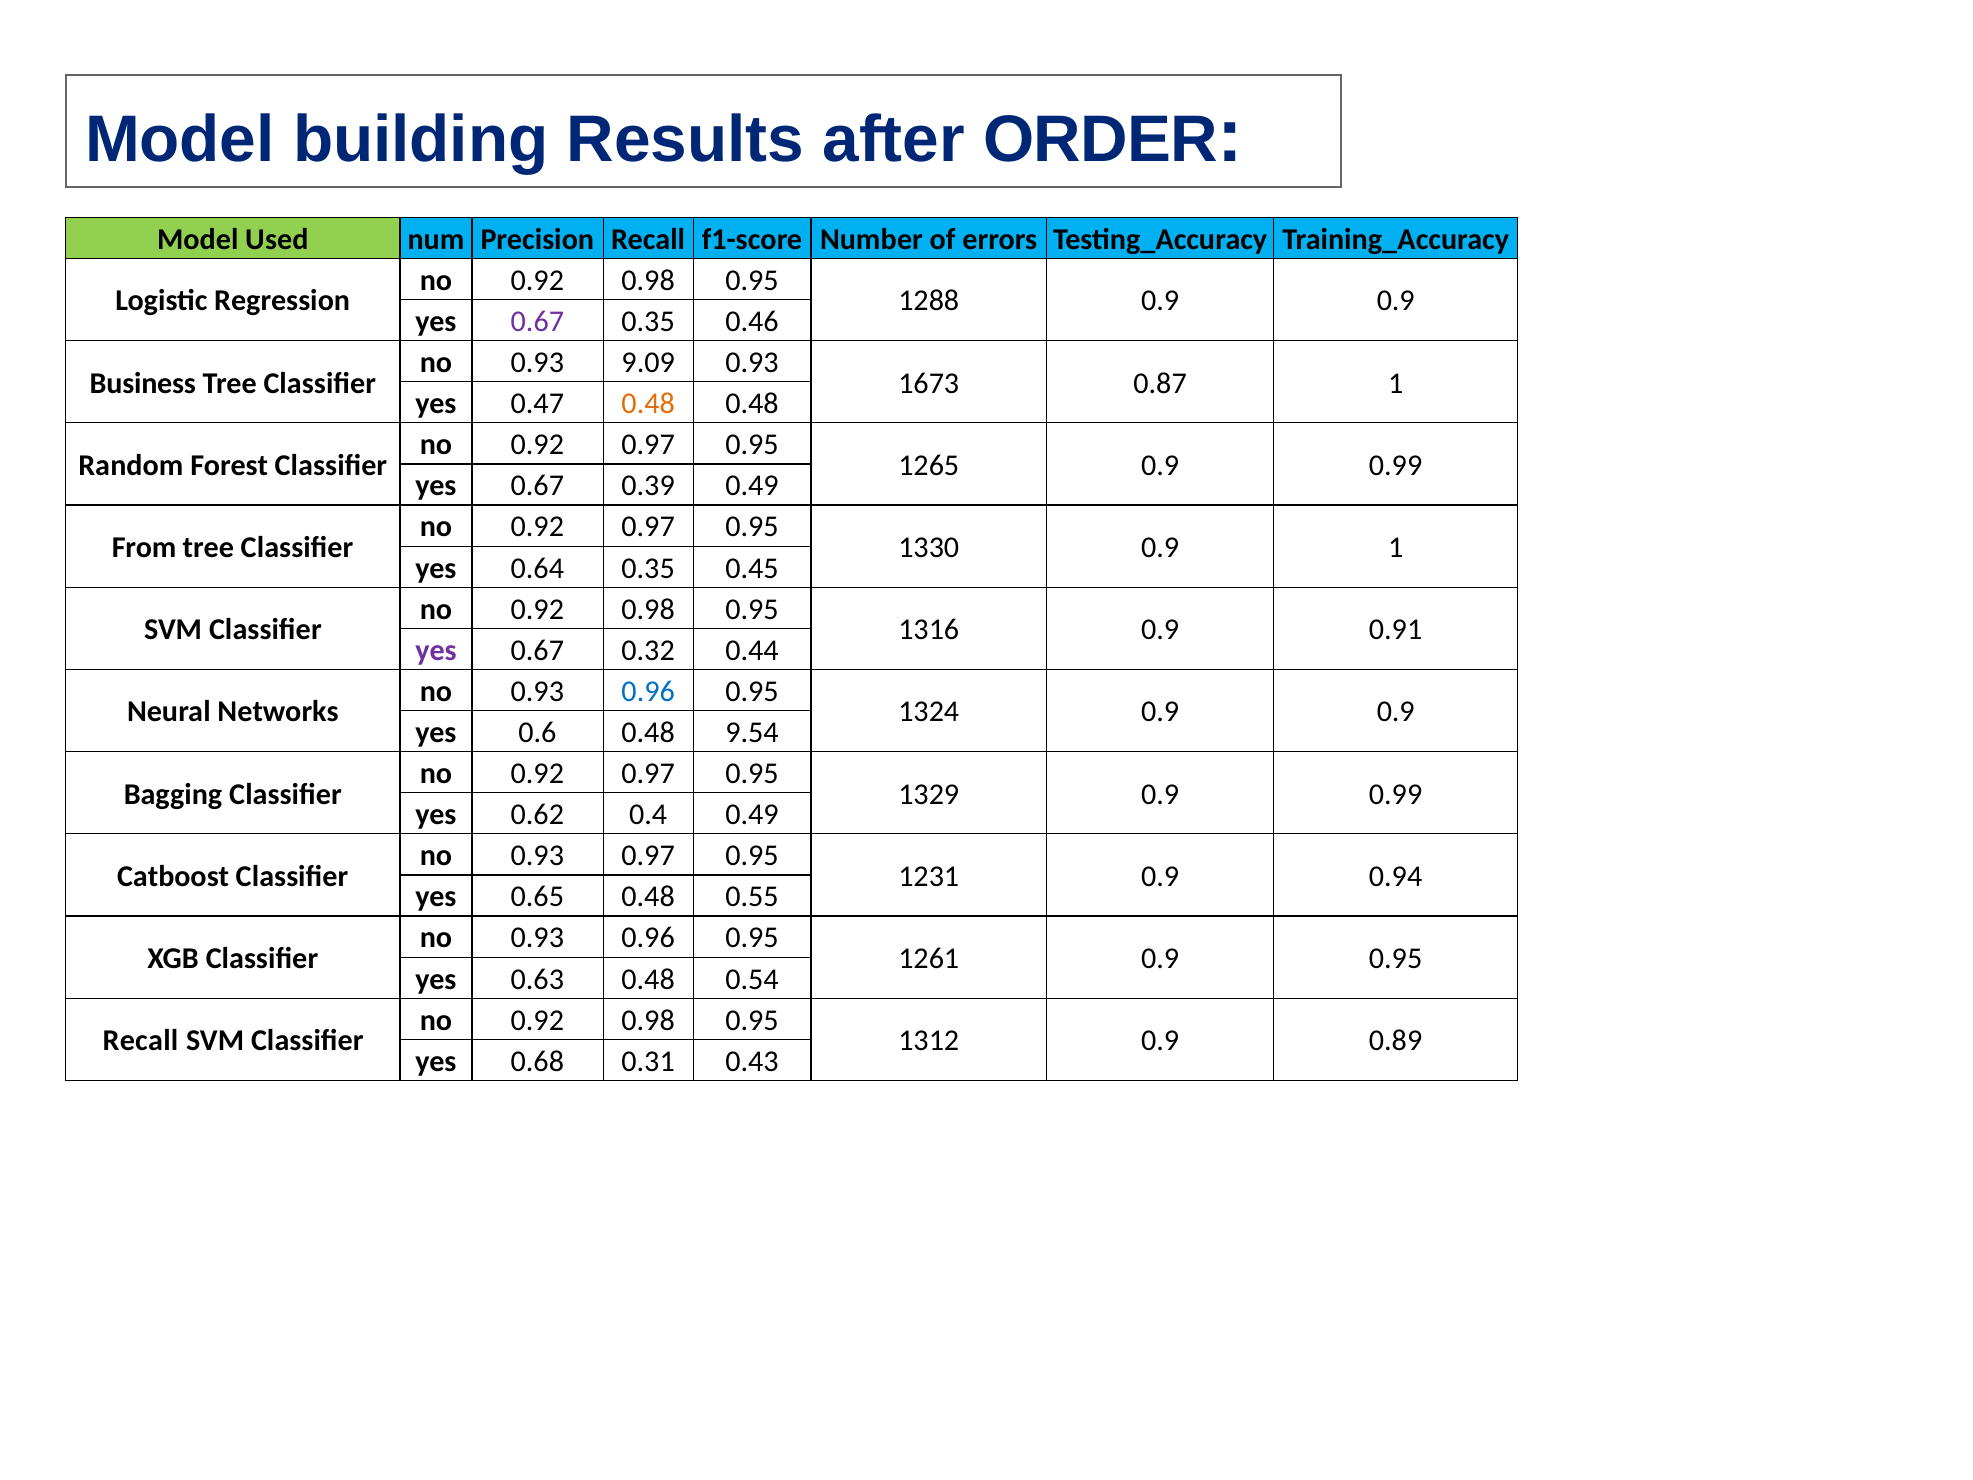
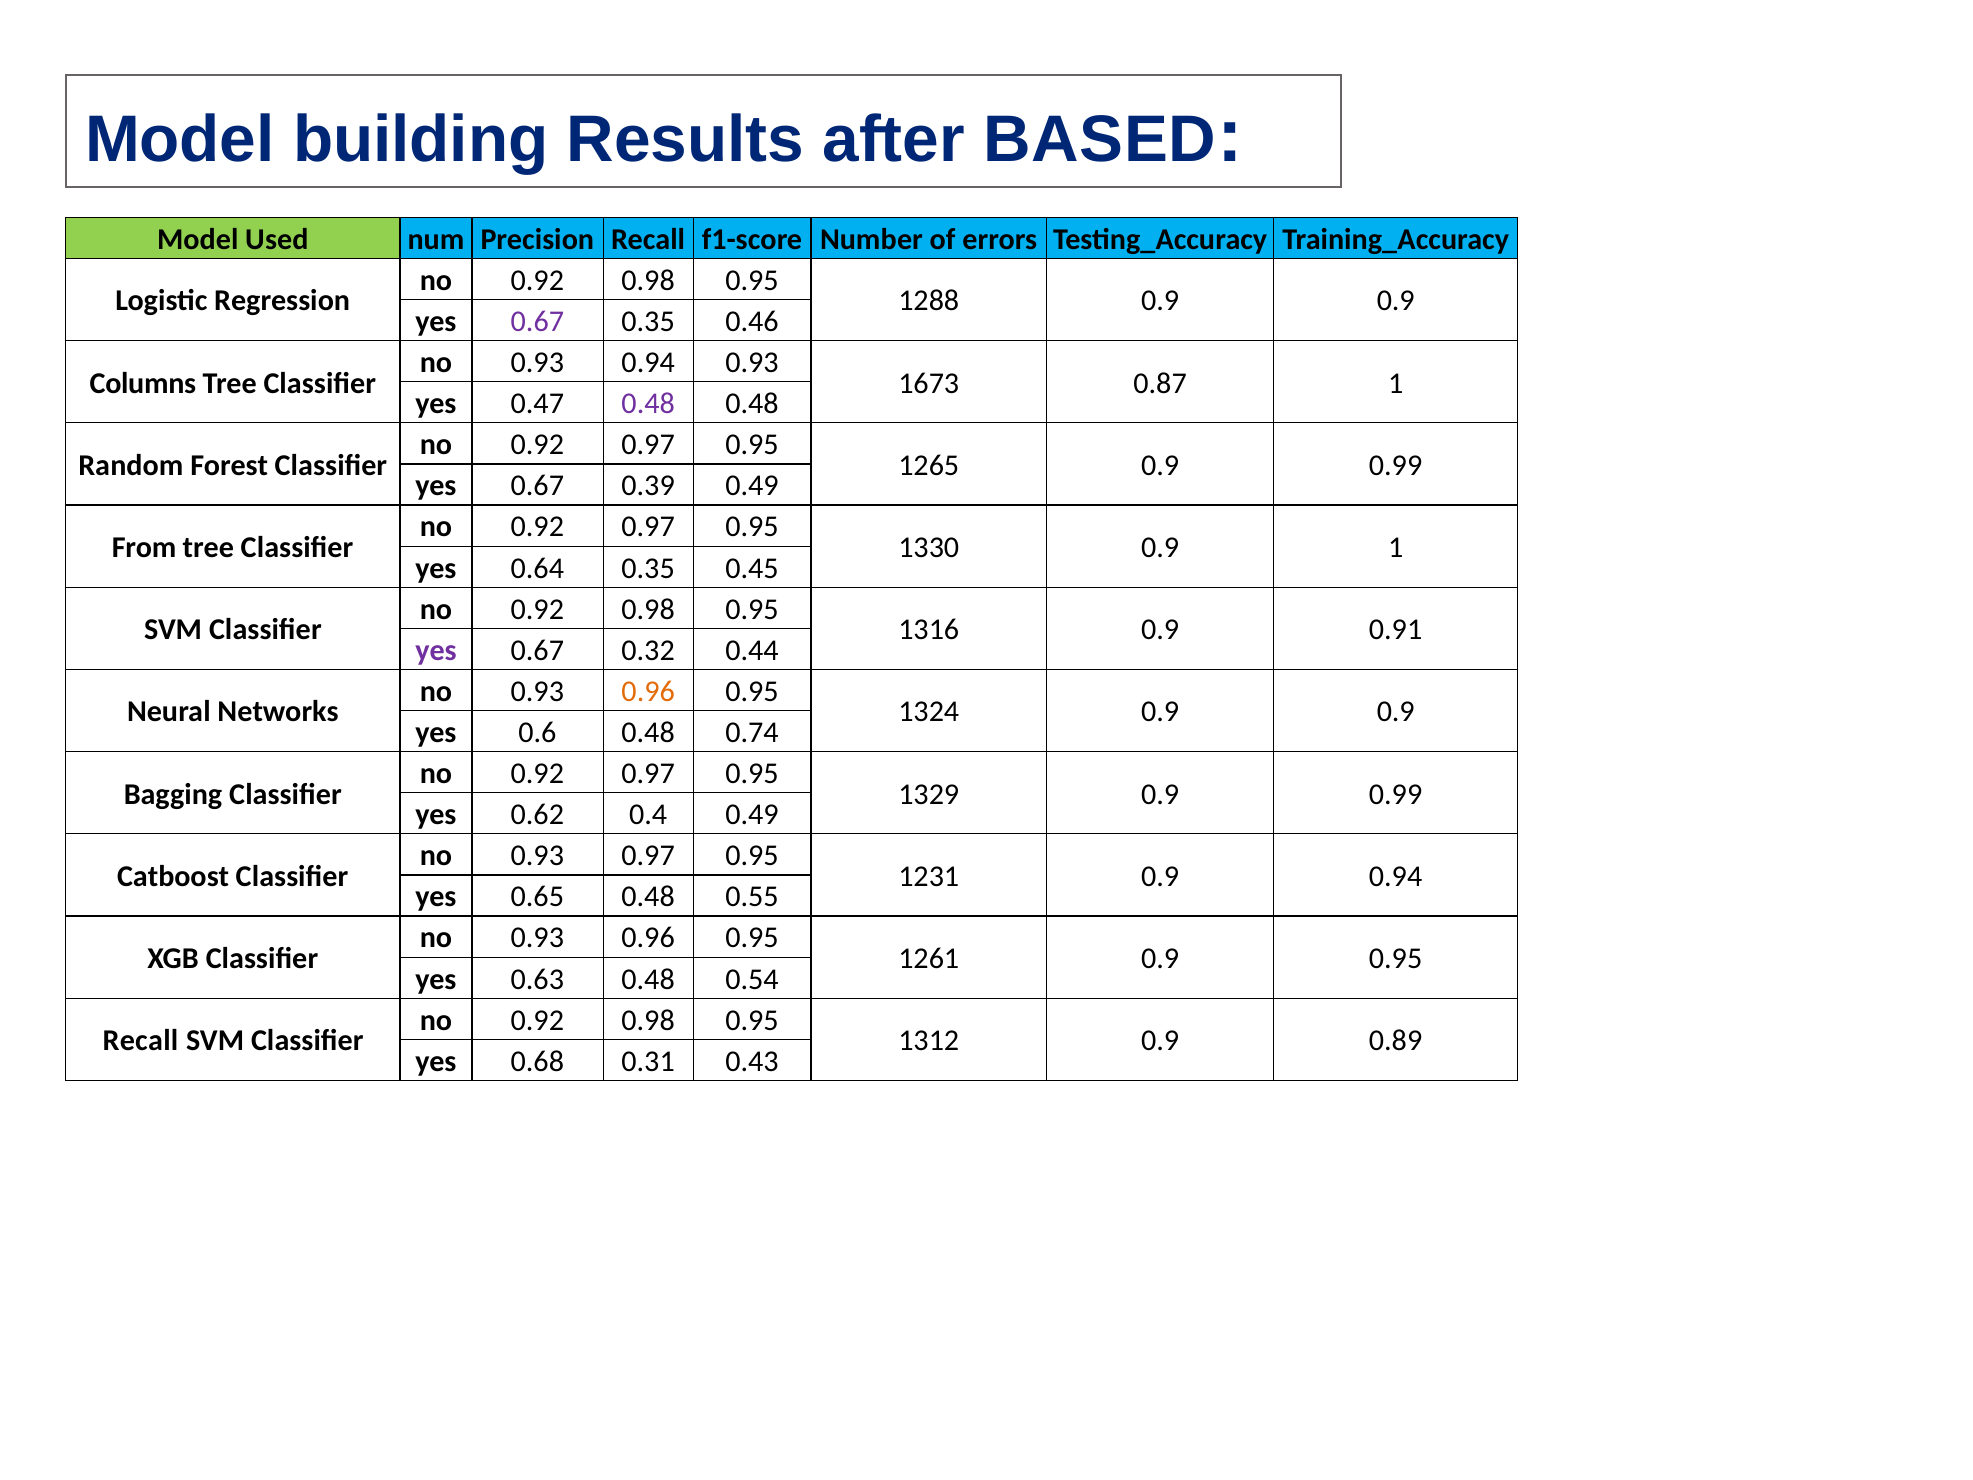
ORDER: ORDER -> BASED
0.93 9.09: 9.09 -> 0.94
Business: Business -> Columns
0.48 at (648, 404) colour: orange -> purple
0.96 at (648, 691) colour: blue -> orange
9.54: 9.54 -> 0.74
